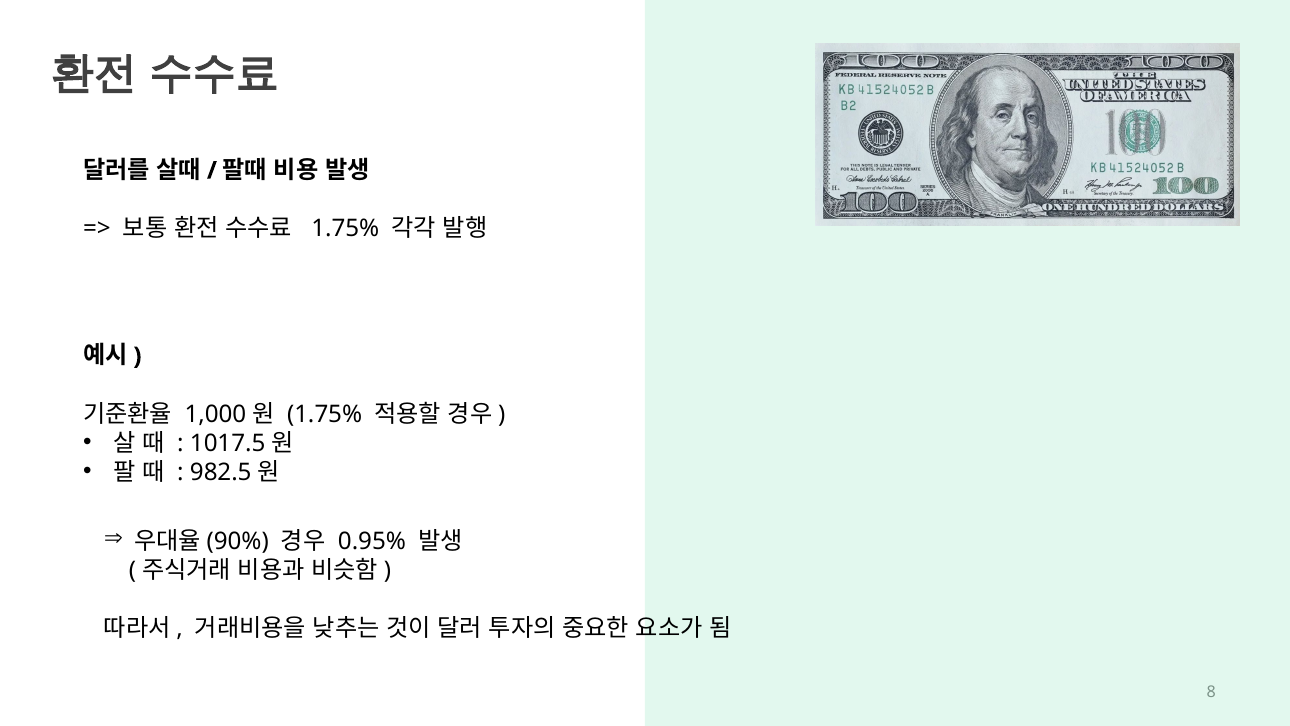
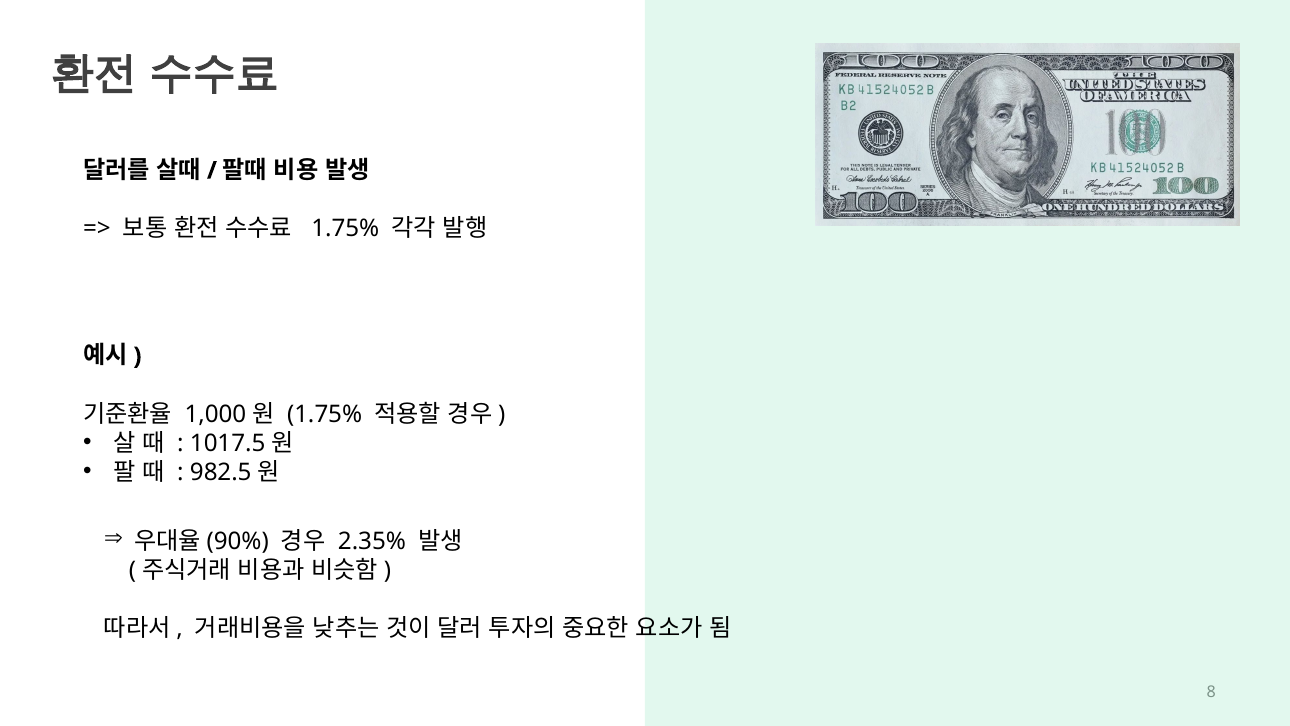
0.95%: 0.95% -> 2.35%
